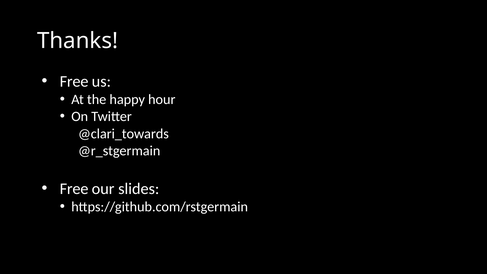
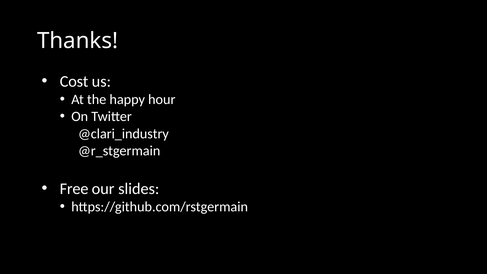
Free at (74, 81): Free -> Cost
@clari_towards: @clari_towards -> @clari_industry
